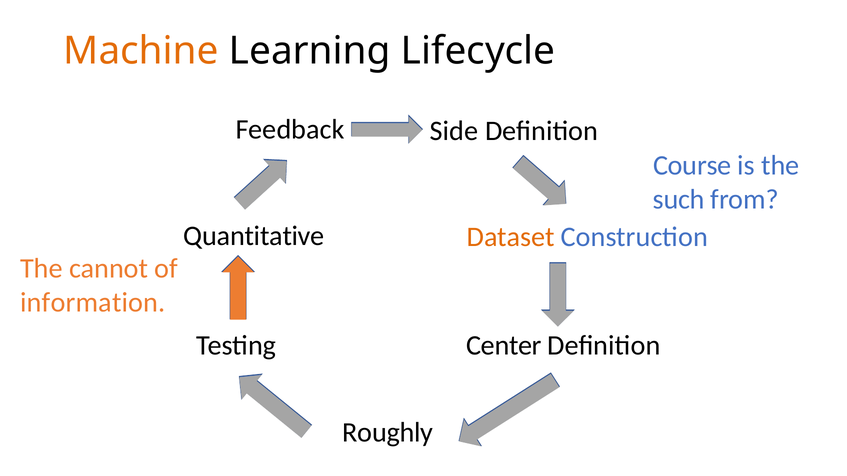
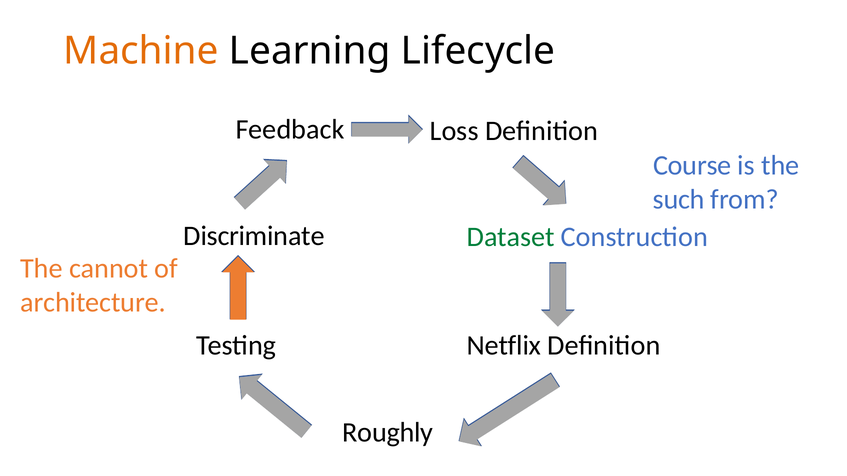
Side: Side -> Loss
Quantitative: Quantitative -> Discriminate
Dataset colour: orange -> green
information: information -> architecture
Center: Center -> Netflix
